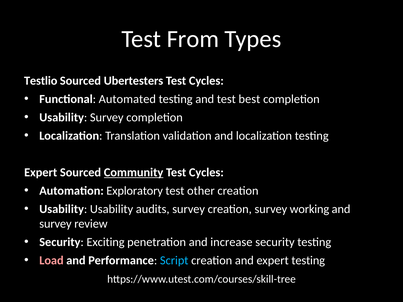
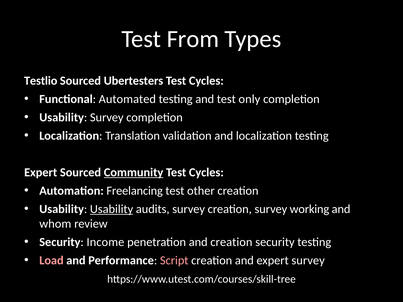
best: best -> only
Exploratory: Exploratory -> Freelancing
Usability at (112, 209) underline: none -> present
survey at (55, 224): survey -> whom
Exciting: Exciting -> Income
and increase: increase -> creation
Script colour: light blue -> pink
expert testing: testing -> survey
